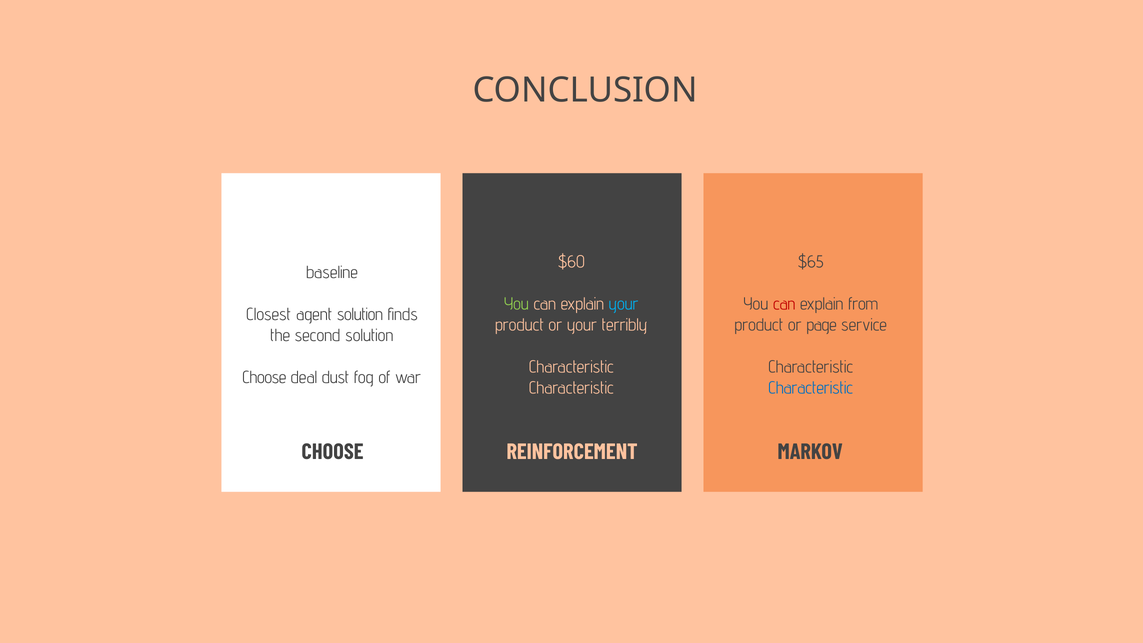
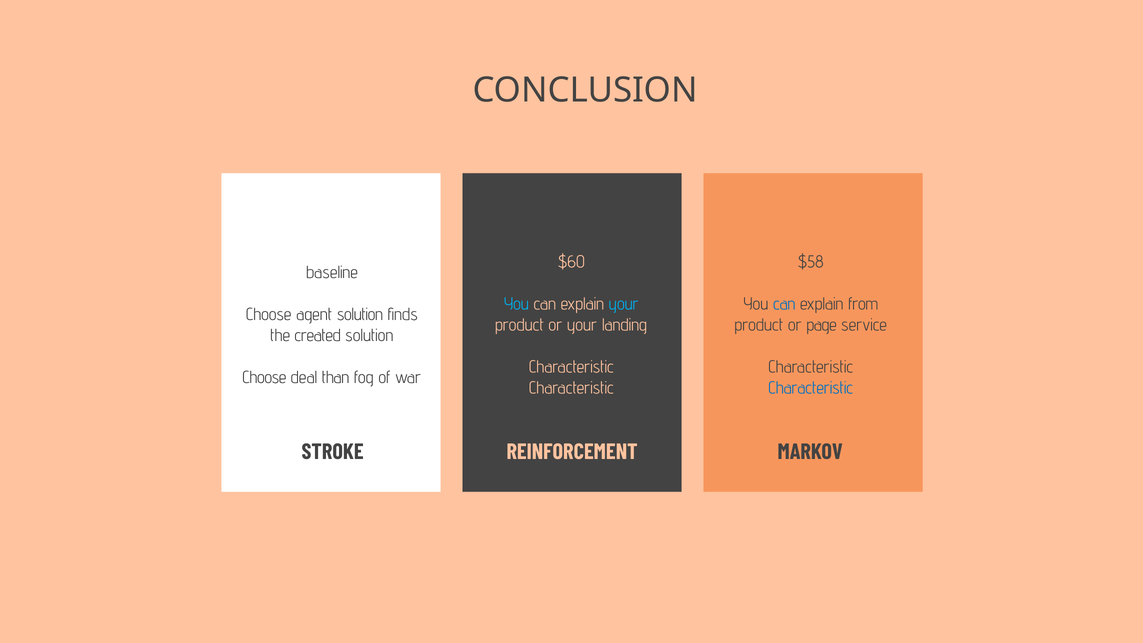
$65: $65 -> $58
You at (516, 304) colour: light green -> light blue
can at (784, 304) colour: red -> blue
Closest at (269, 314): Closest -> Choose
terribly: terribly -> landing
second: second -> created
dust: dust -> than
CHOOSE at (333, 452): CHOOSE -> STROKE
